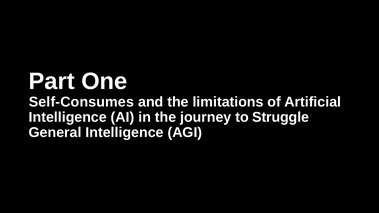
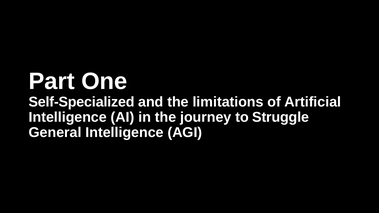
Self-Consumes: Self-Consumes -> Self-Specialized
